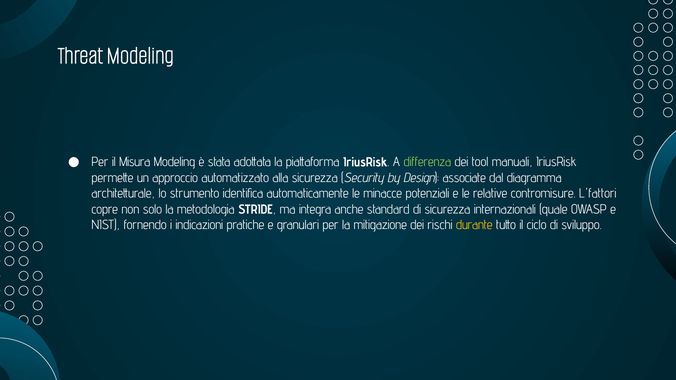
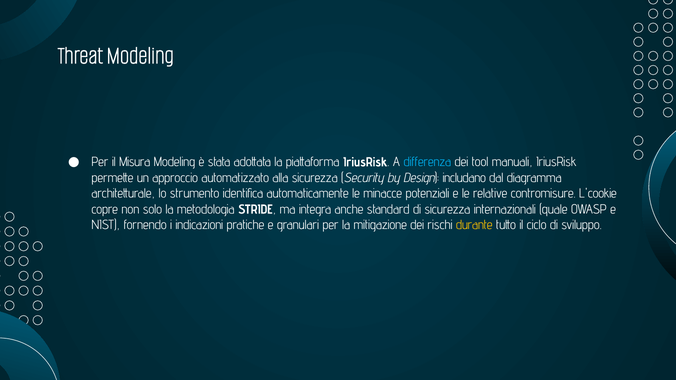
differenza colour: light green -> light blue
associate: associate -> includano
L'fattori: L'fattori -> L'cookie
